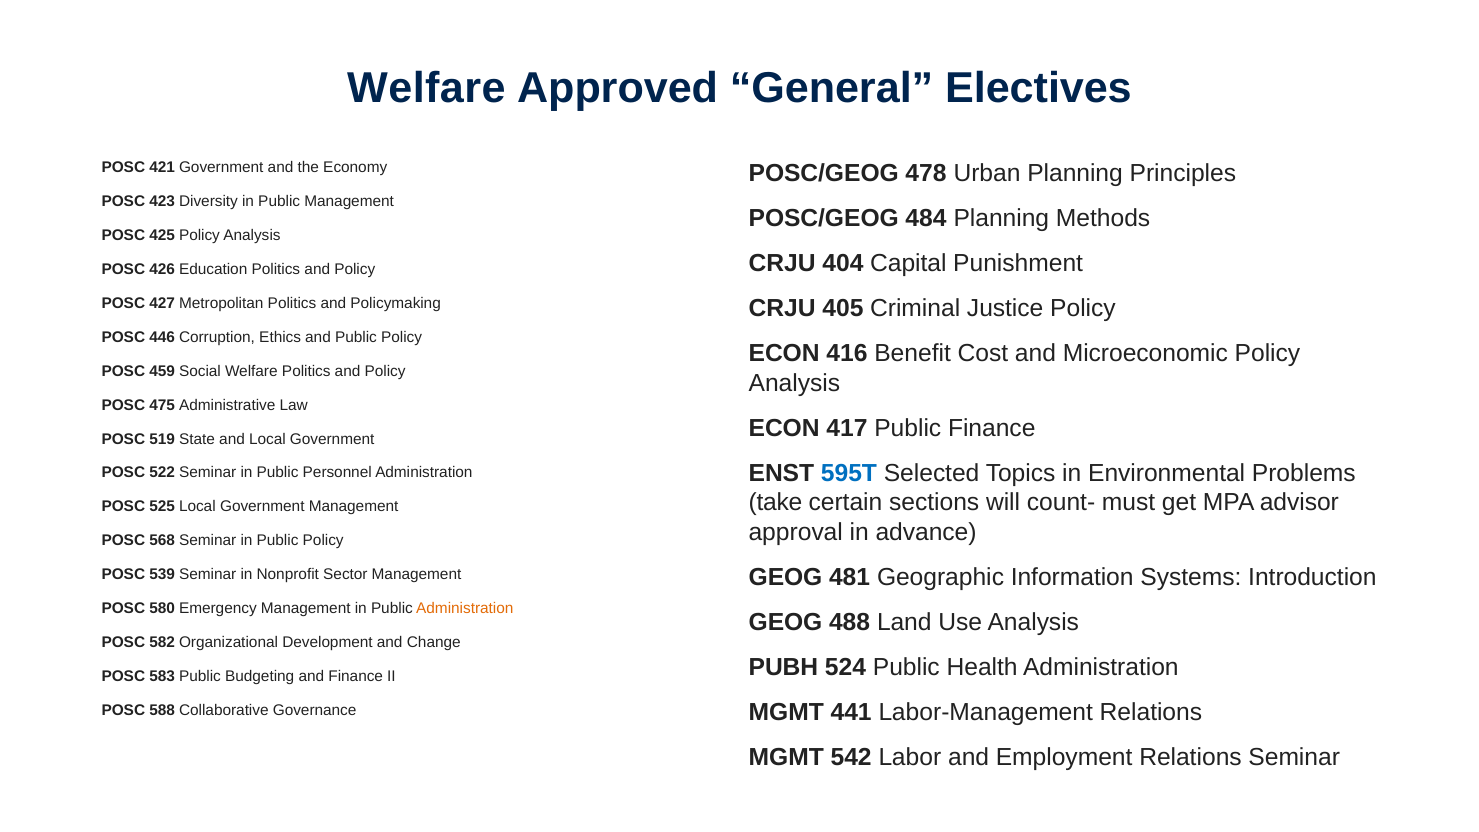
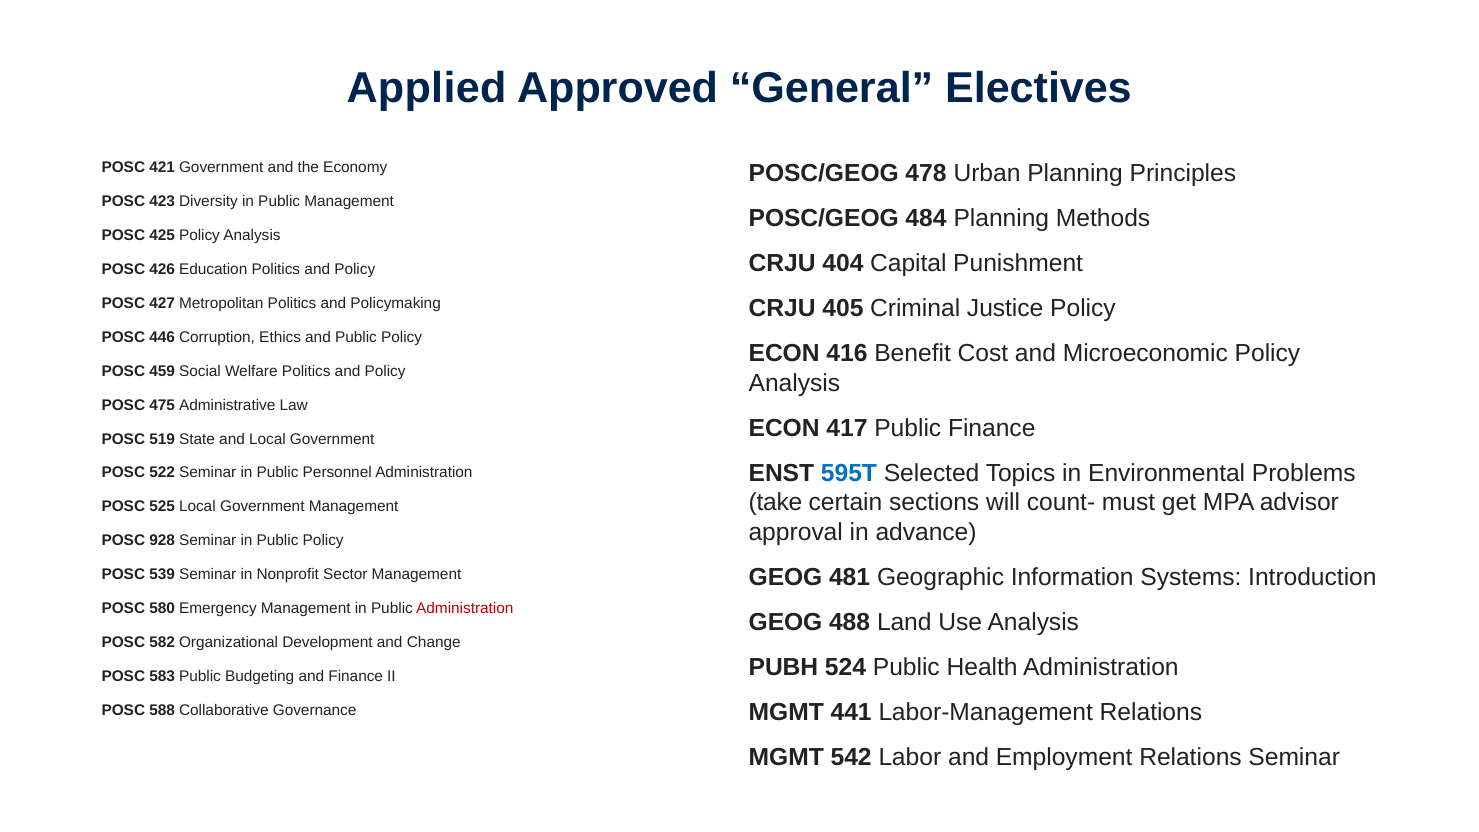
Welfare at (426, 88): Welfare -> Applied
568: 568 -> 928
Administration at (465, 609) colour: orange -> red
